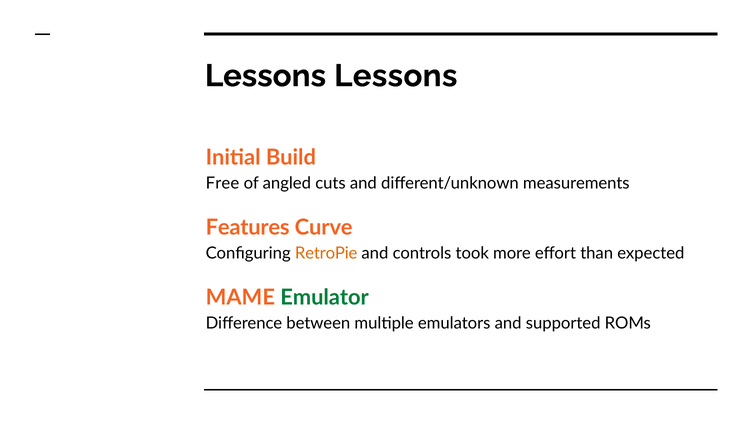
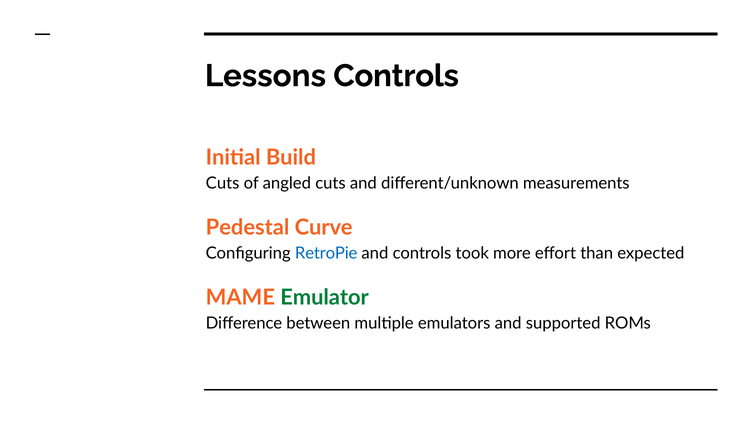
Lessons Lessons: Lessons -> Controls
Free at (222, 183): Free -> Cuts
Features: Features -> Pedestal
RetroPie colour: orange -> blue
